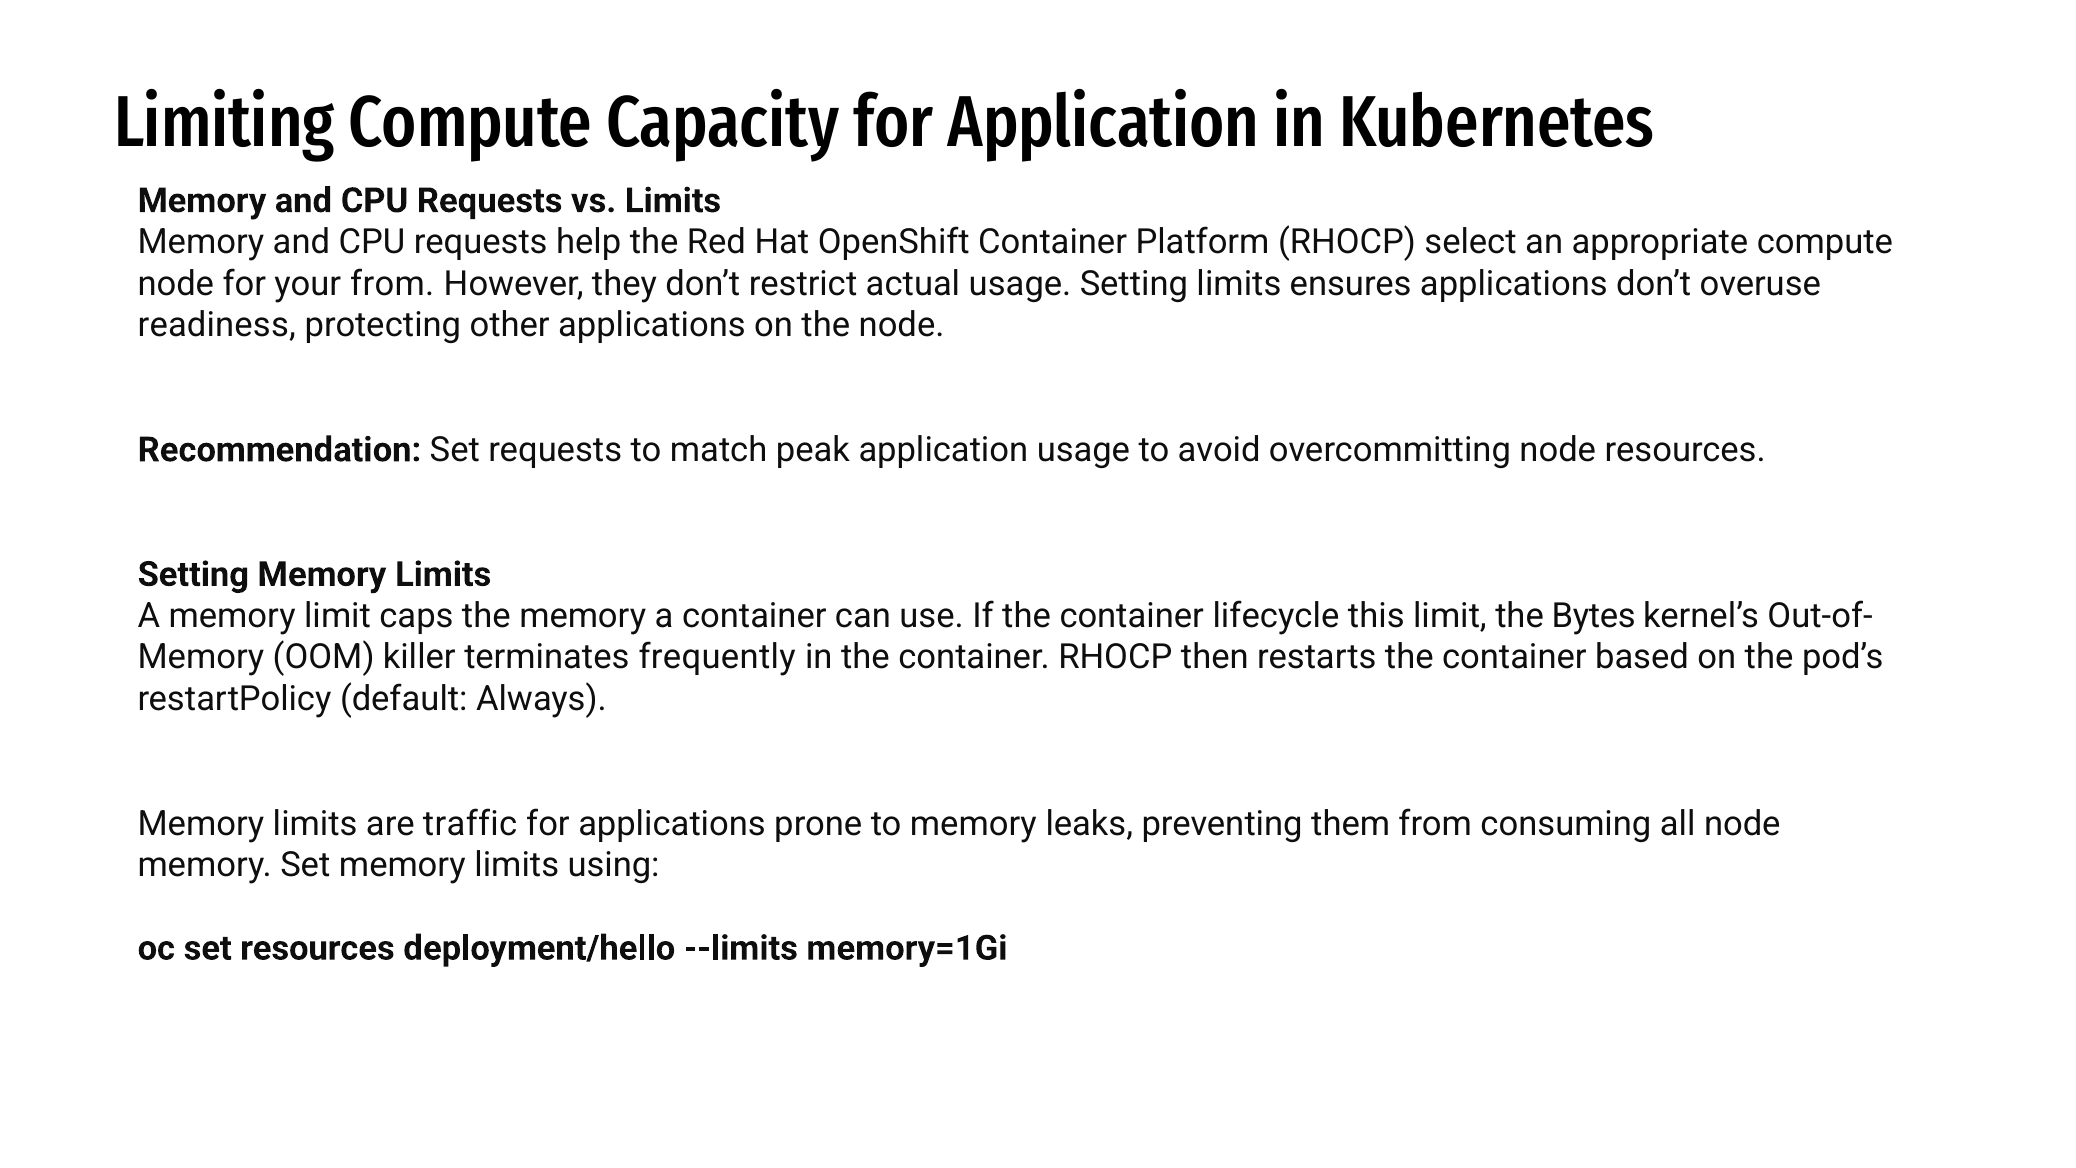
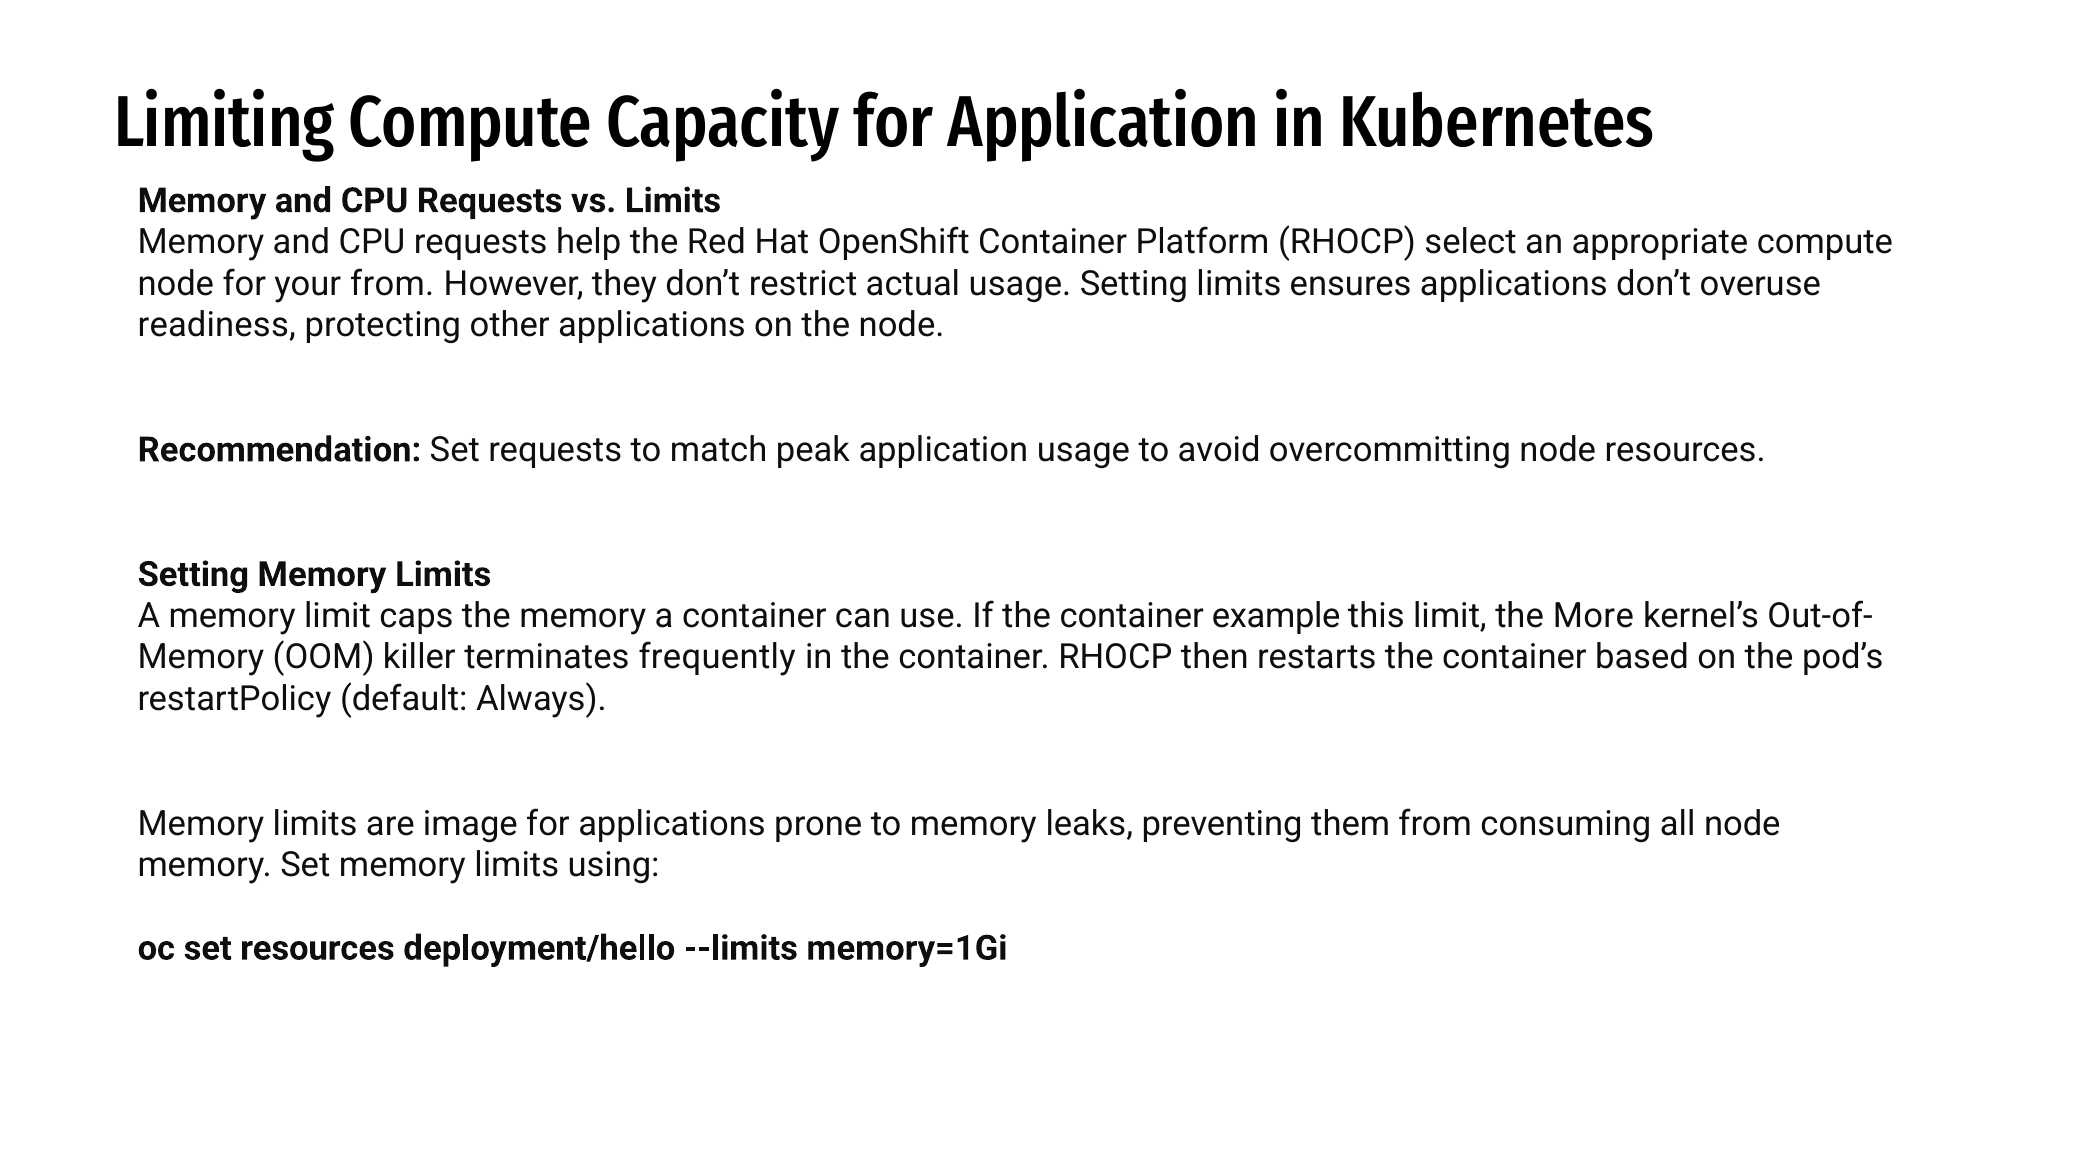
lifecycle: lifecycle -> example
Bytes: Bytes -> More
traffic: traffic -> image
